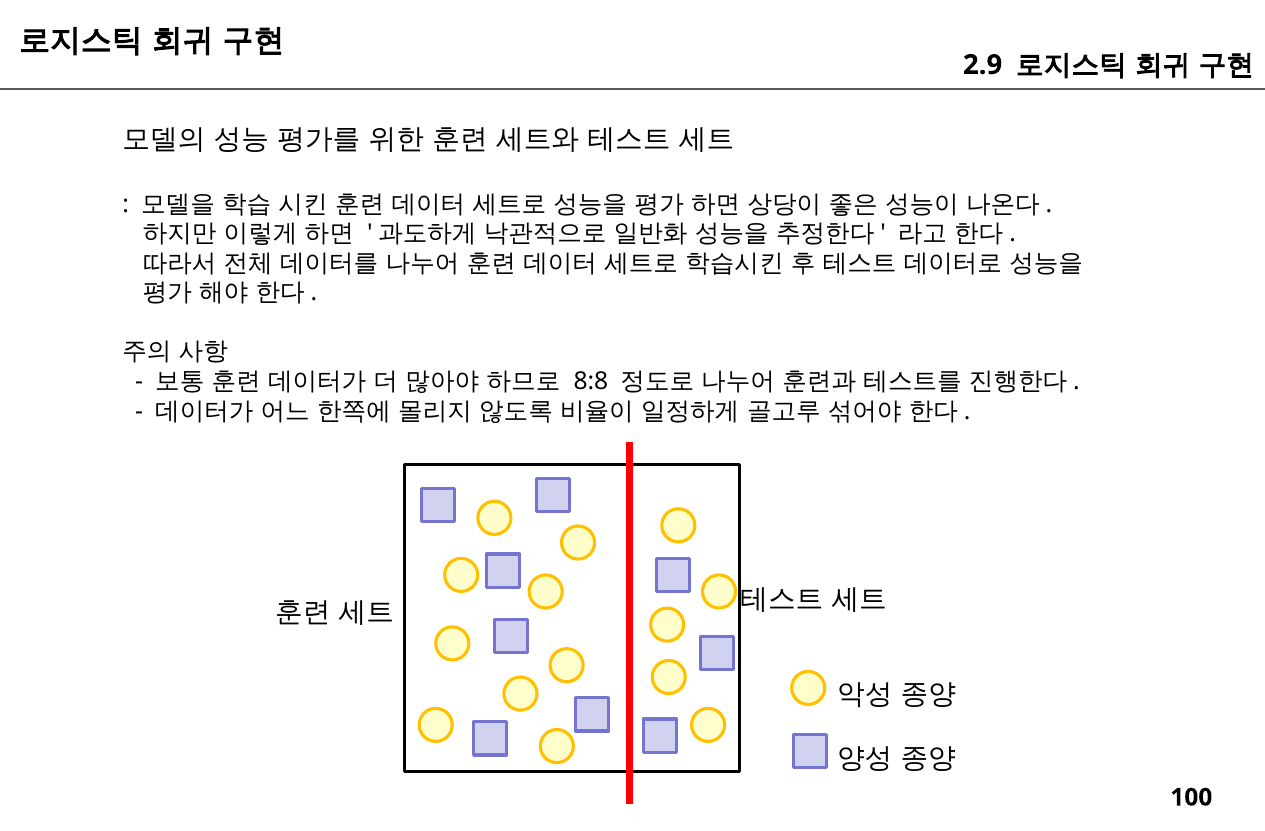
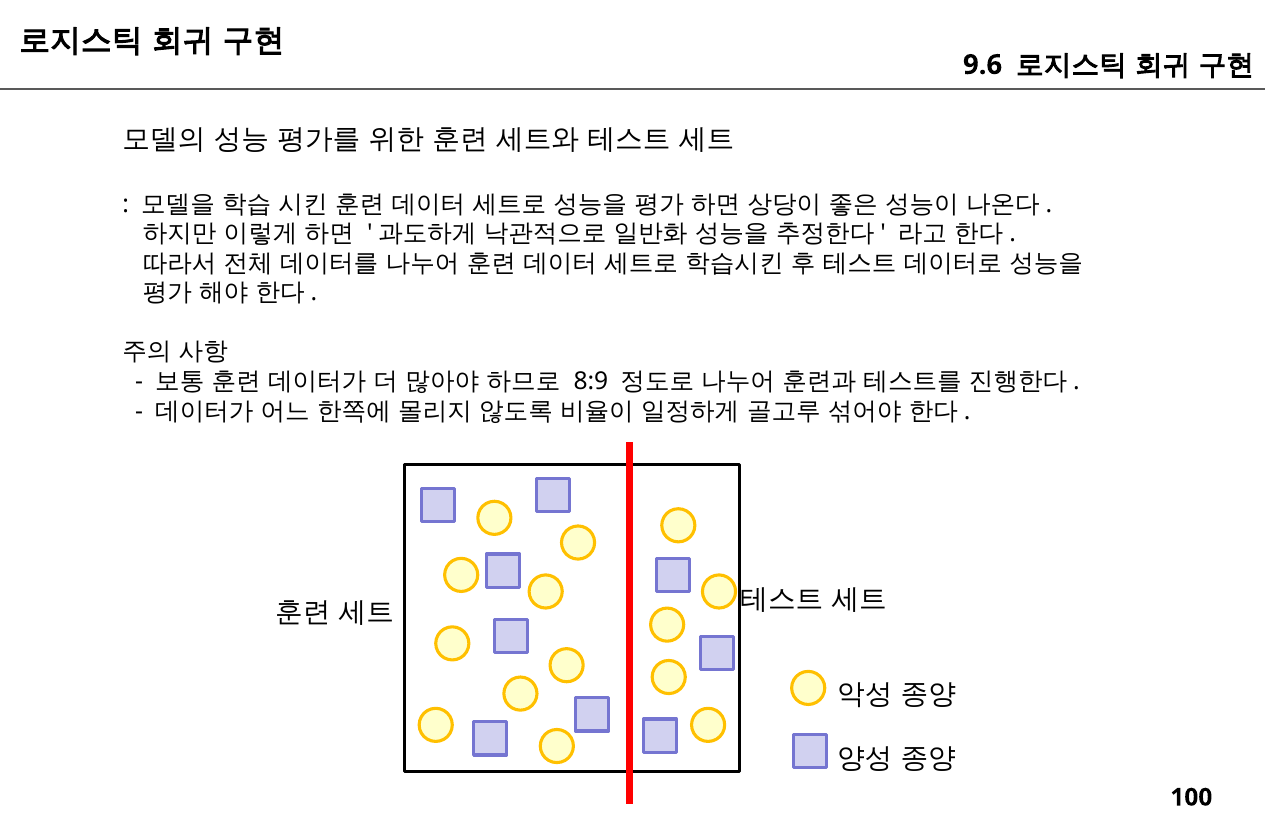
2.9: 2.9 -> 9.6
8:8: 8:8 -> 8:9
